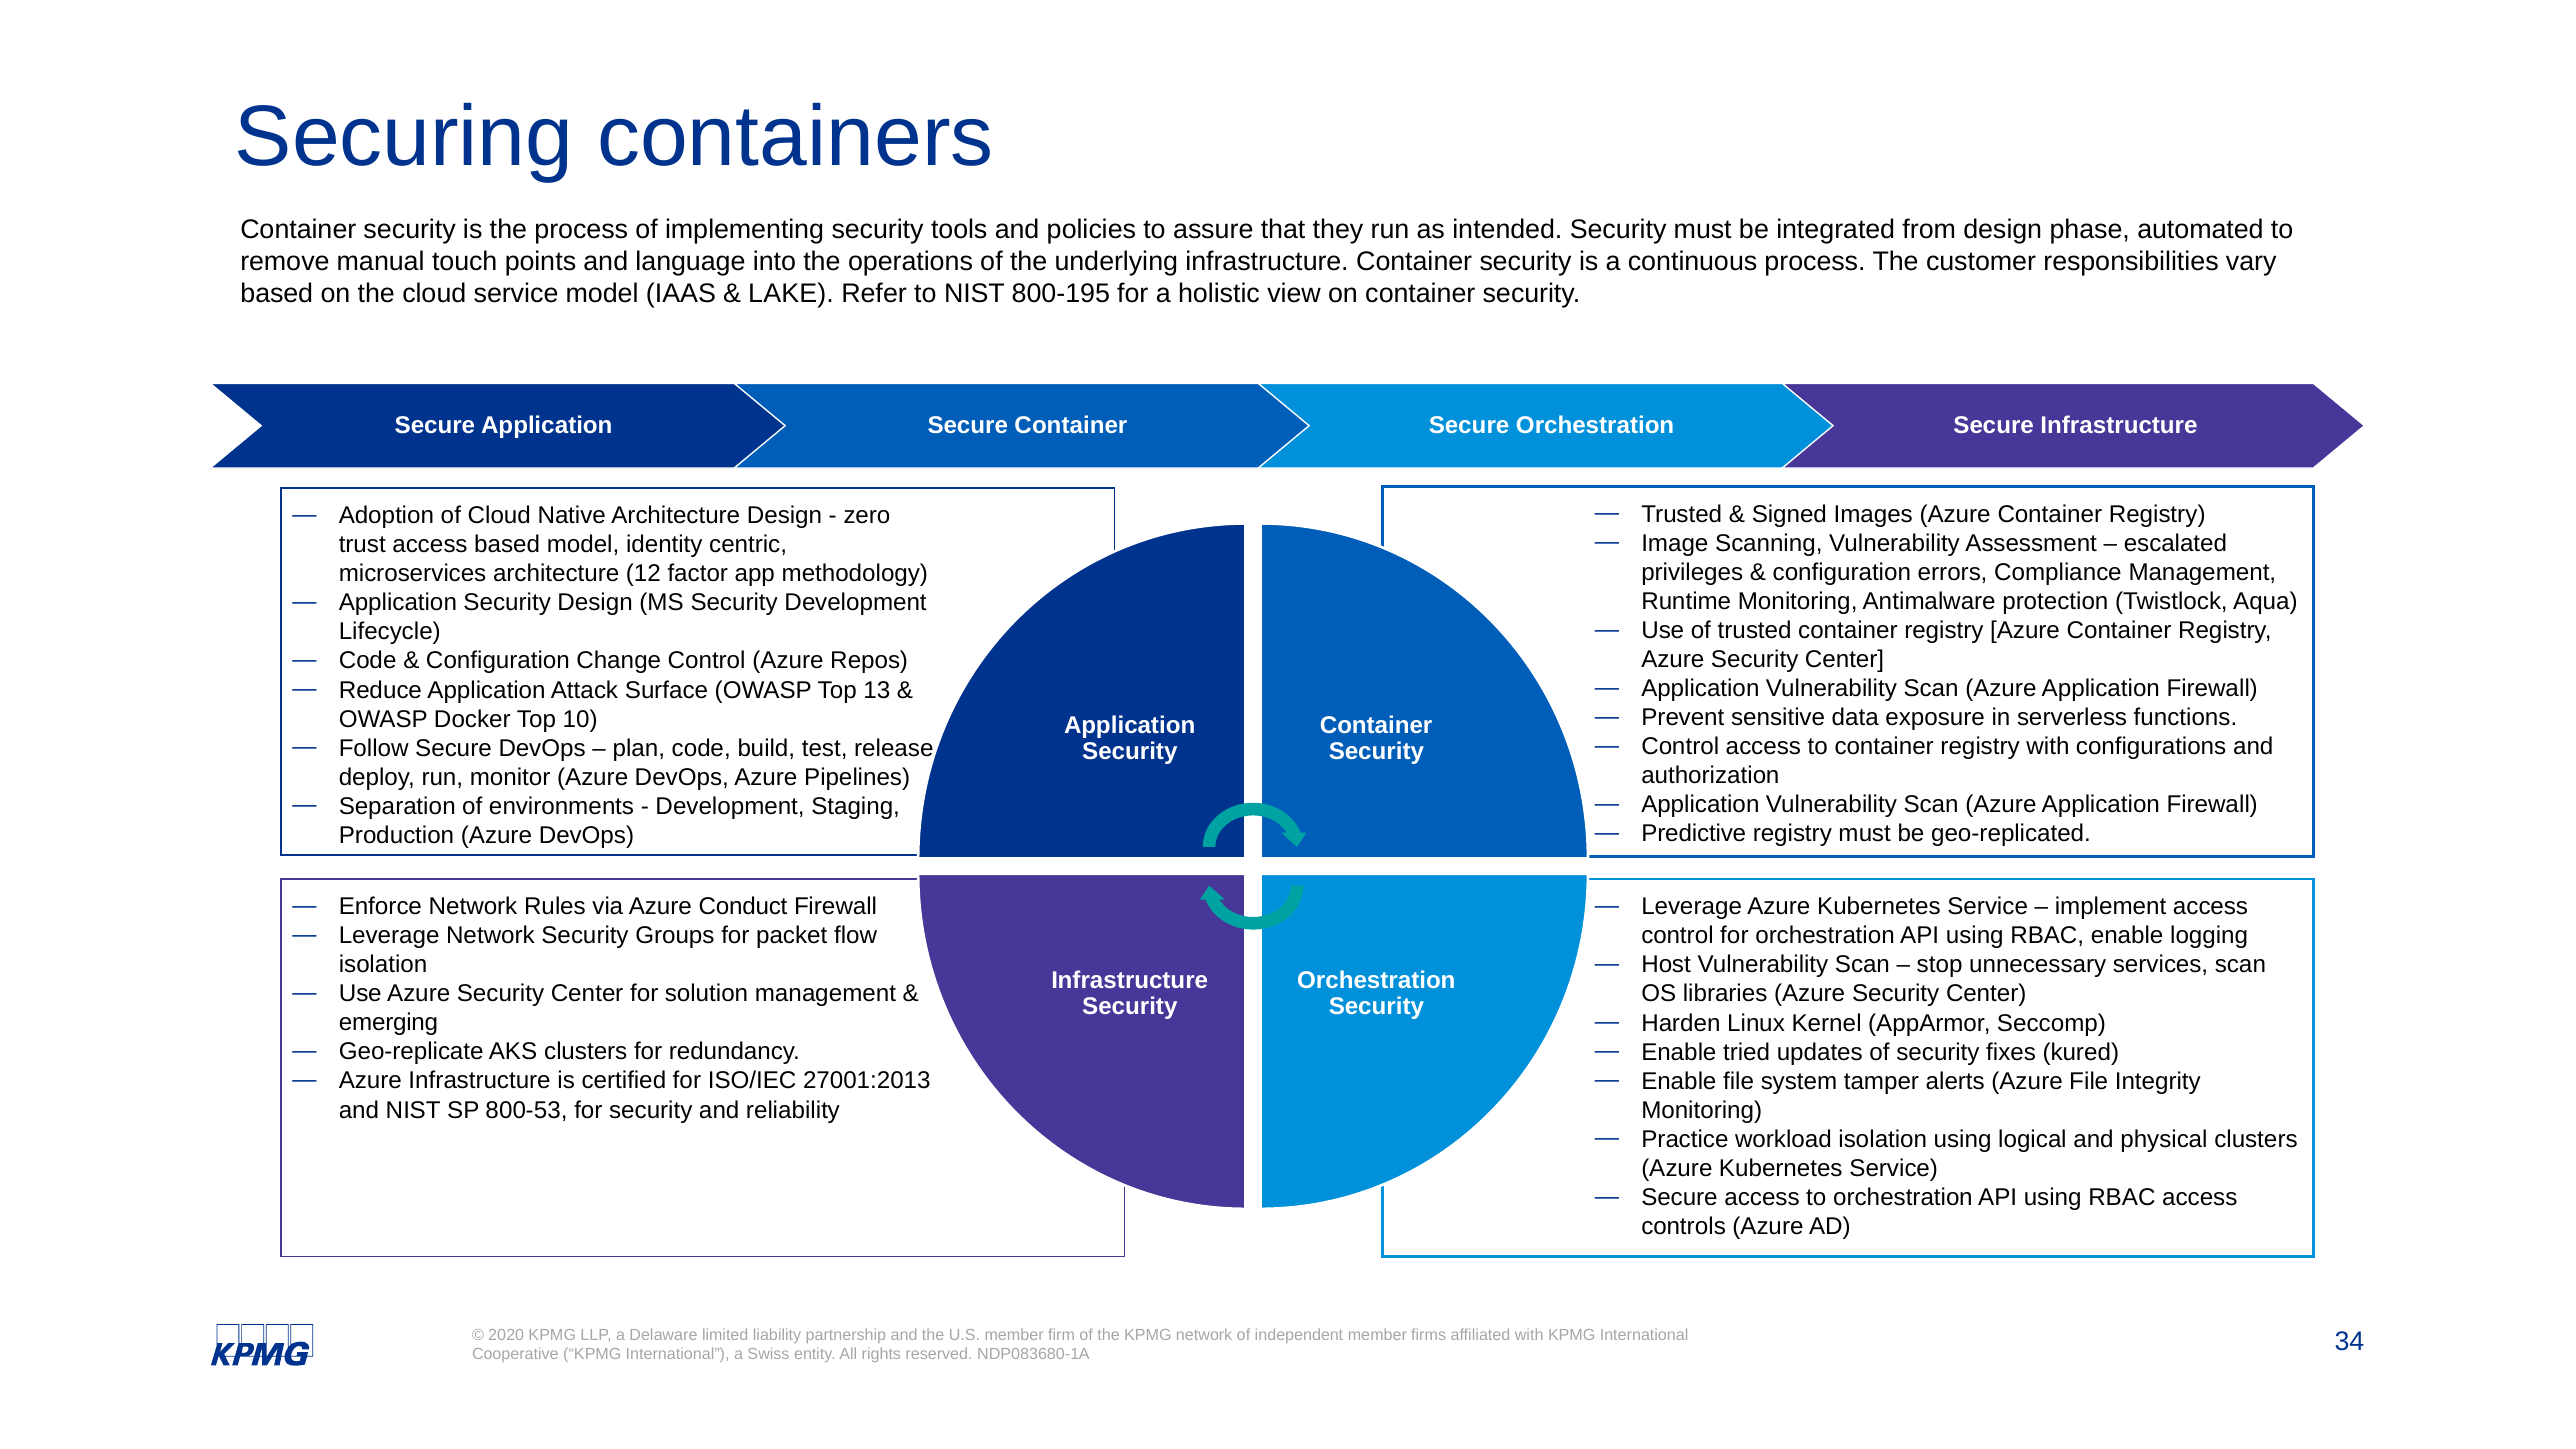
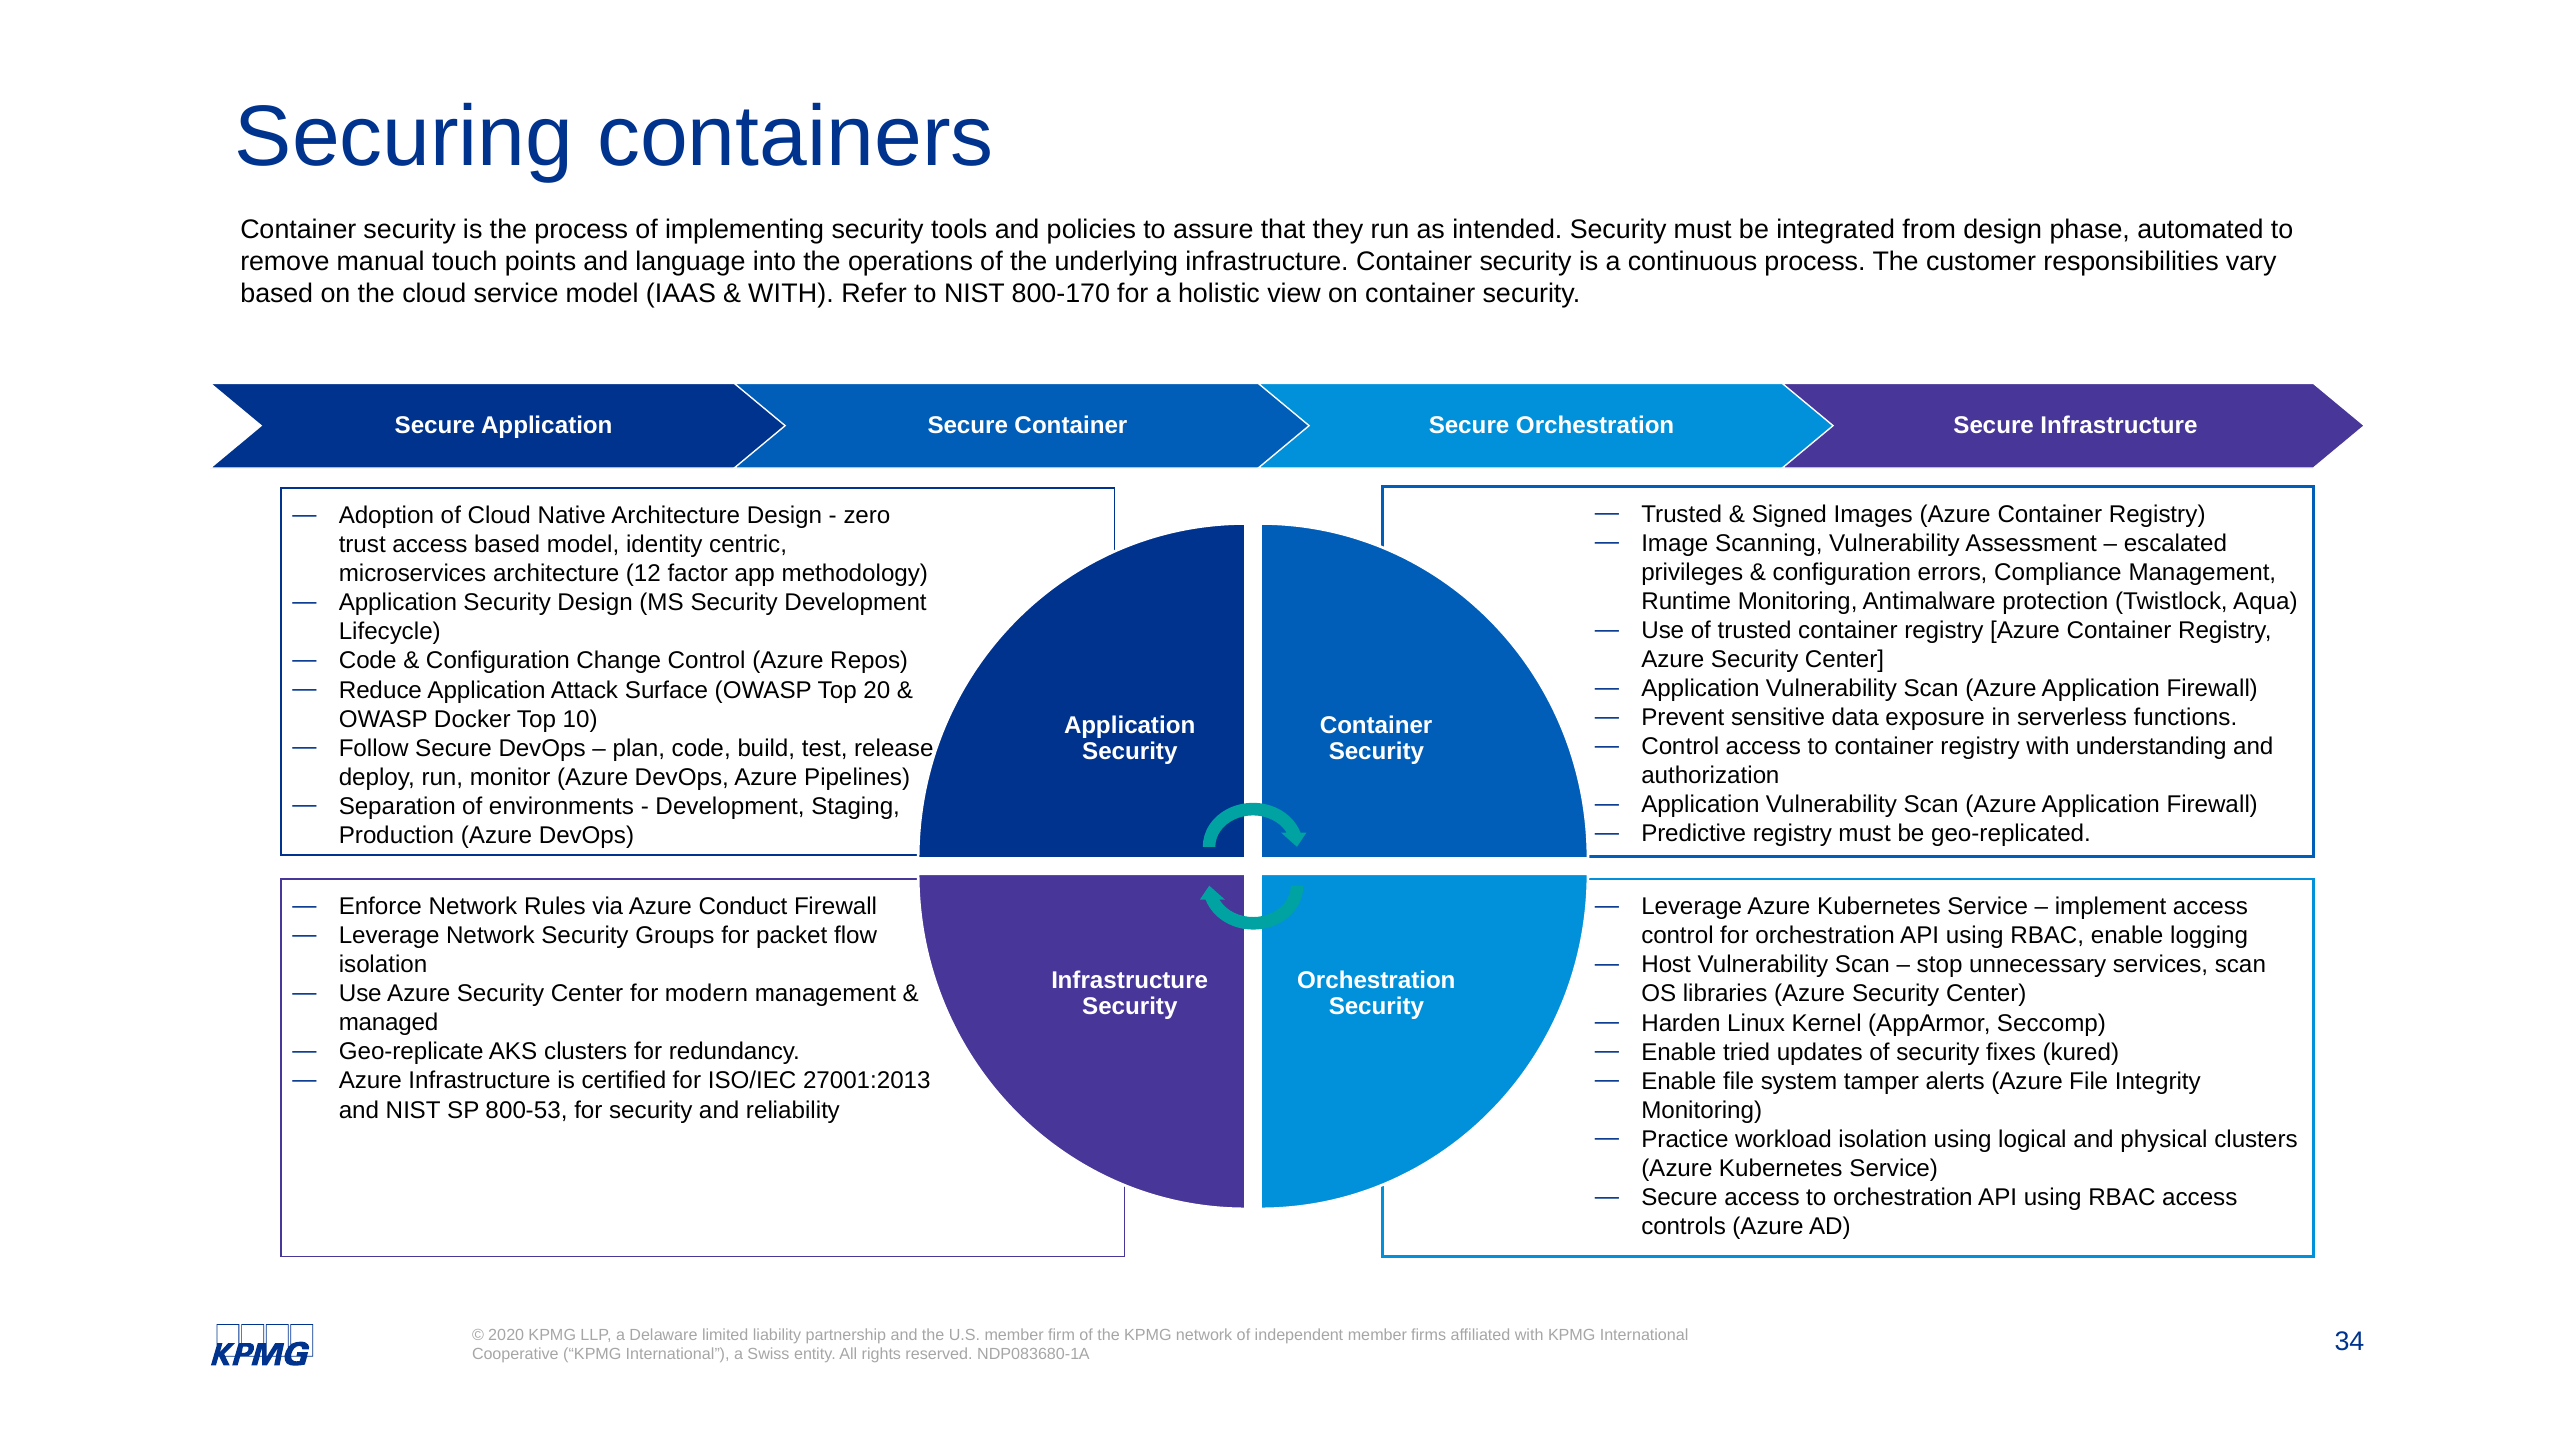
LAKE at (791, 294): LAKE -> WITH
800-195: 800-195 -> 800-170
13: 13 -> 20
configurations: configurations -> understanding
solution: solution -> modern
emerging: emerging -> managed
